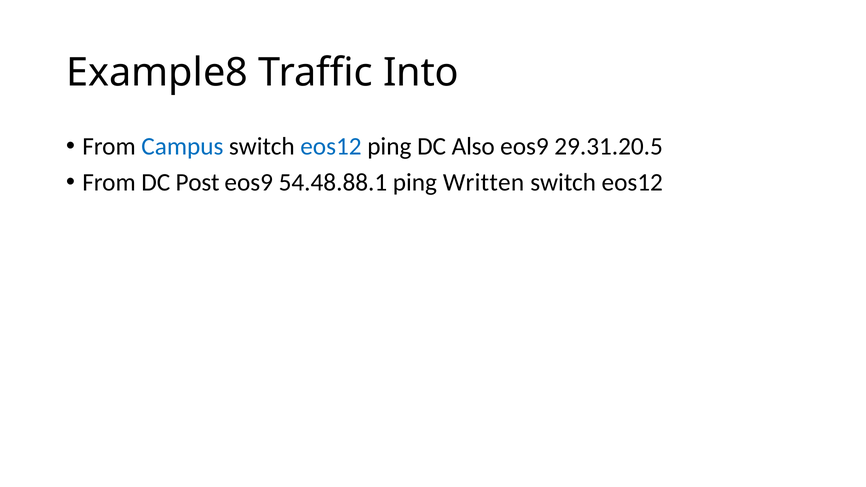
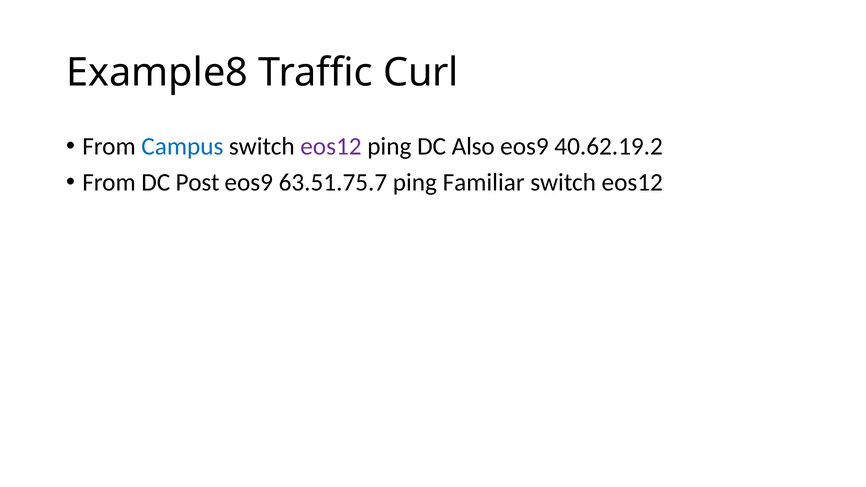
Into: Into -> Curl
eos12 at (331, 146) colour: blue -> purple
29.31.20.5: 29.31.20.5 -> 40.62.19.2
54.48.88.1: 54.48.88.1 -> 63.51.75.7
Written: Written -> Familiar
